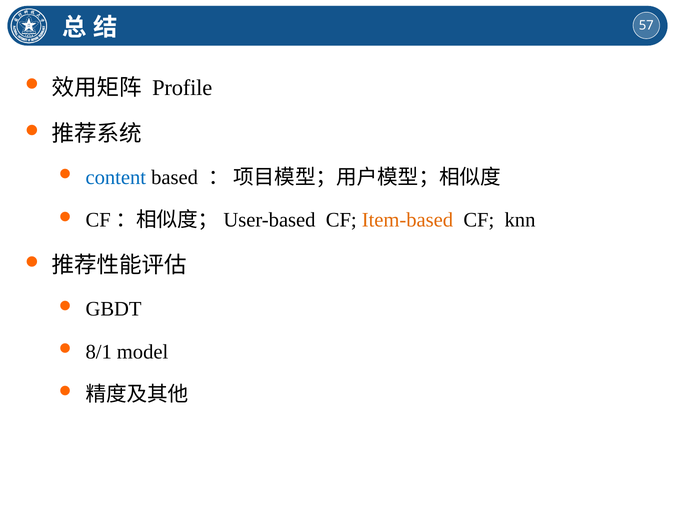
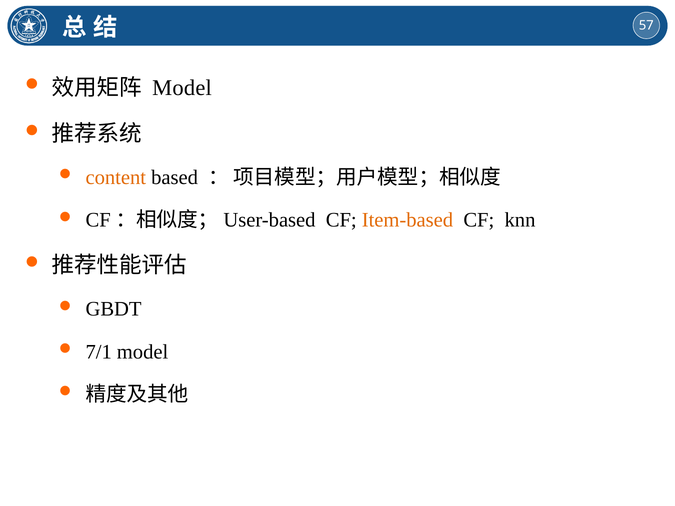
Profile at (182, 88): Profile -> Model
content colour: blue -> orange
8/1: 8/1 -> 7/1
